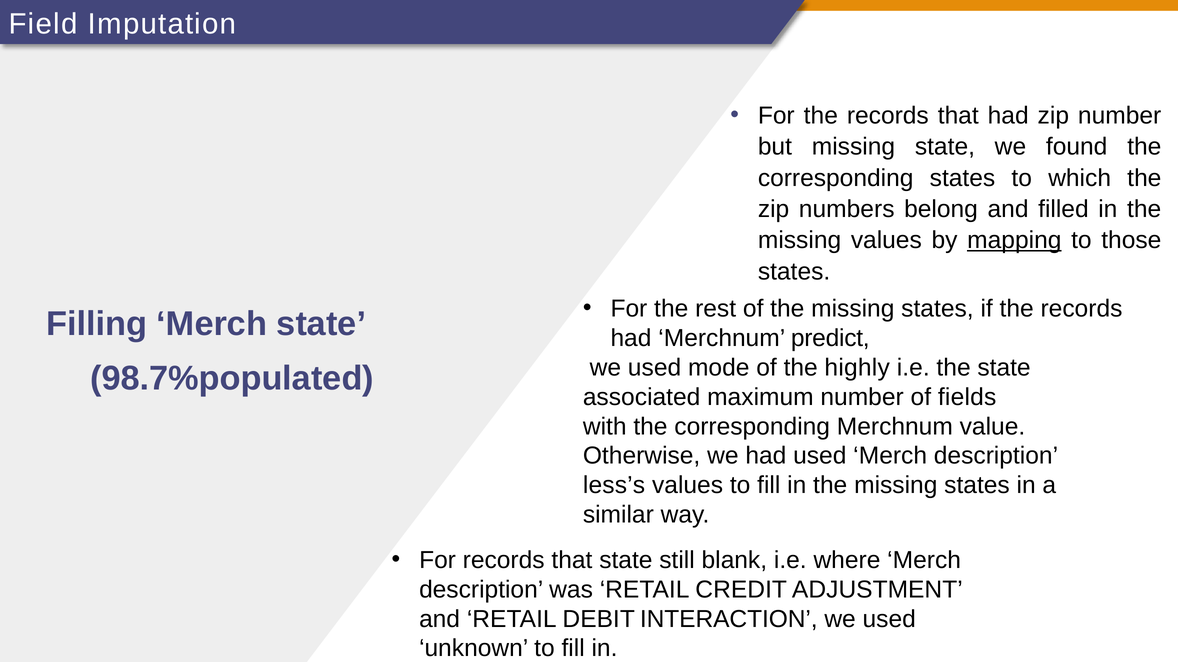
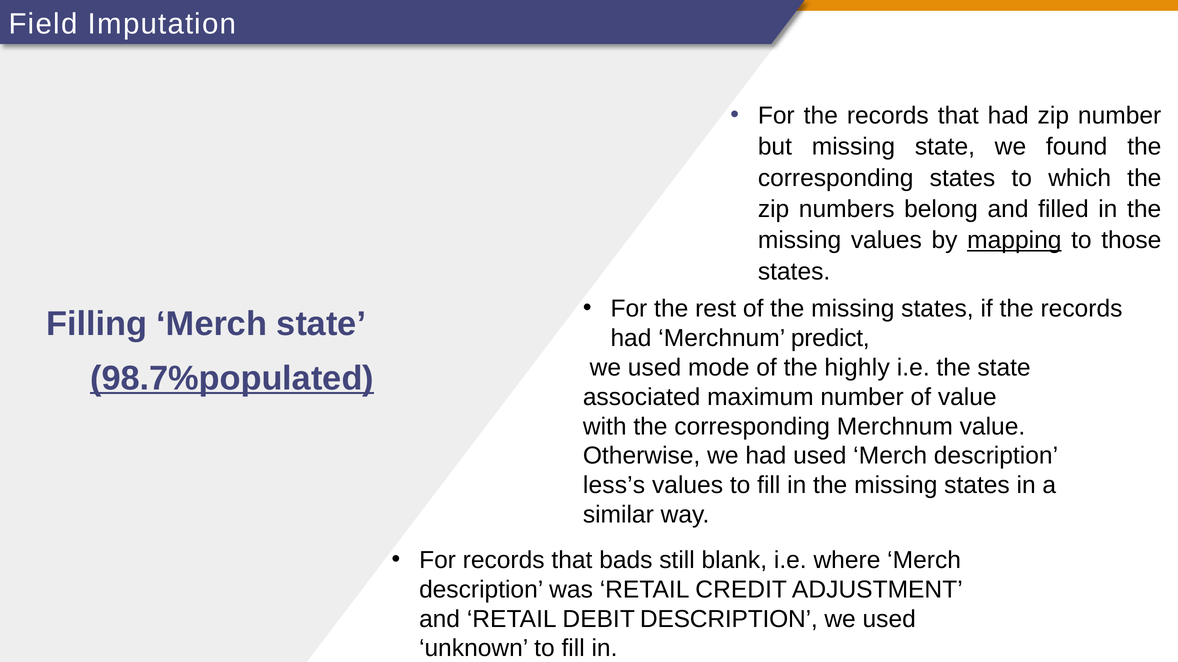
98.7%populated underline: none -> present
of fields: fields -> value
that state: state -> bads
DEBIT INTERACTION: INTERACTION -> DESCRIPTION
